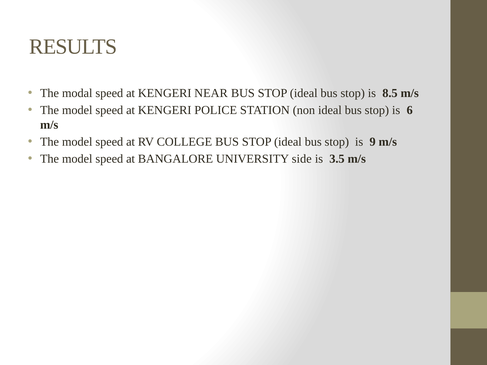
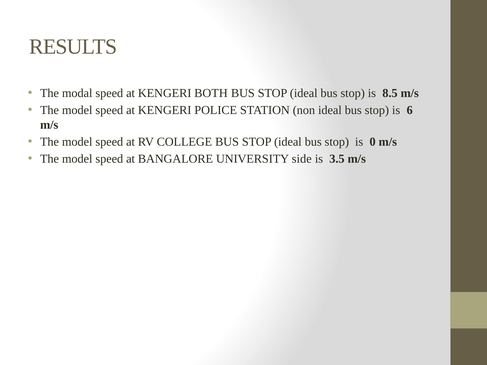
NEAR: NEAR -> BOTH
9: 9 -> 0
